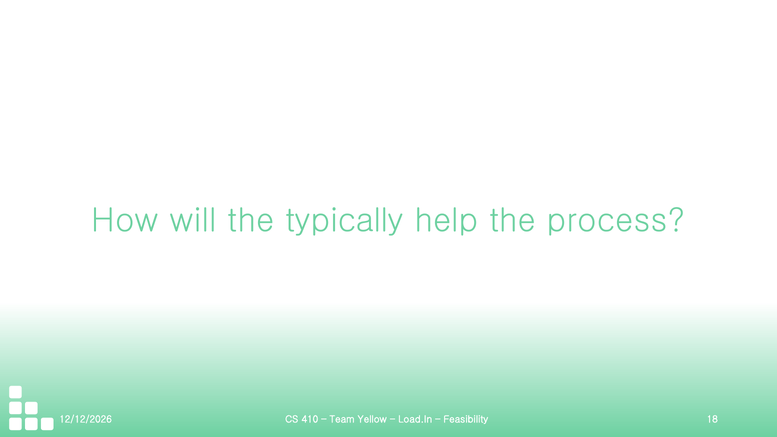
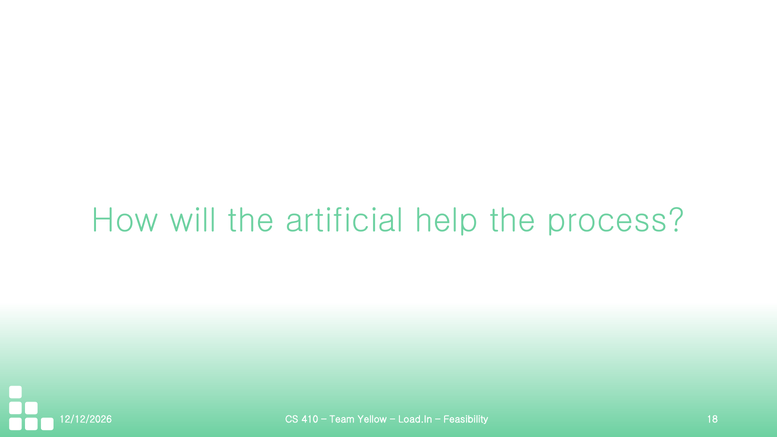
typically: typically -> artificial
